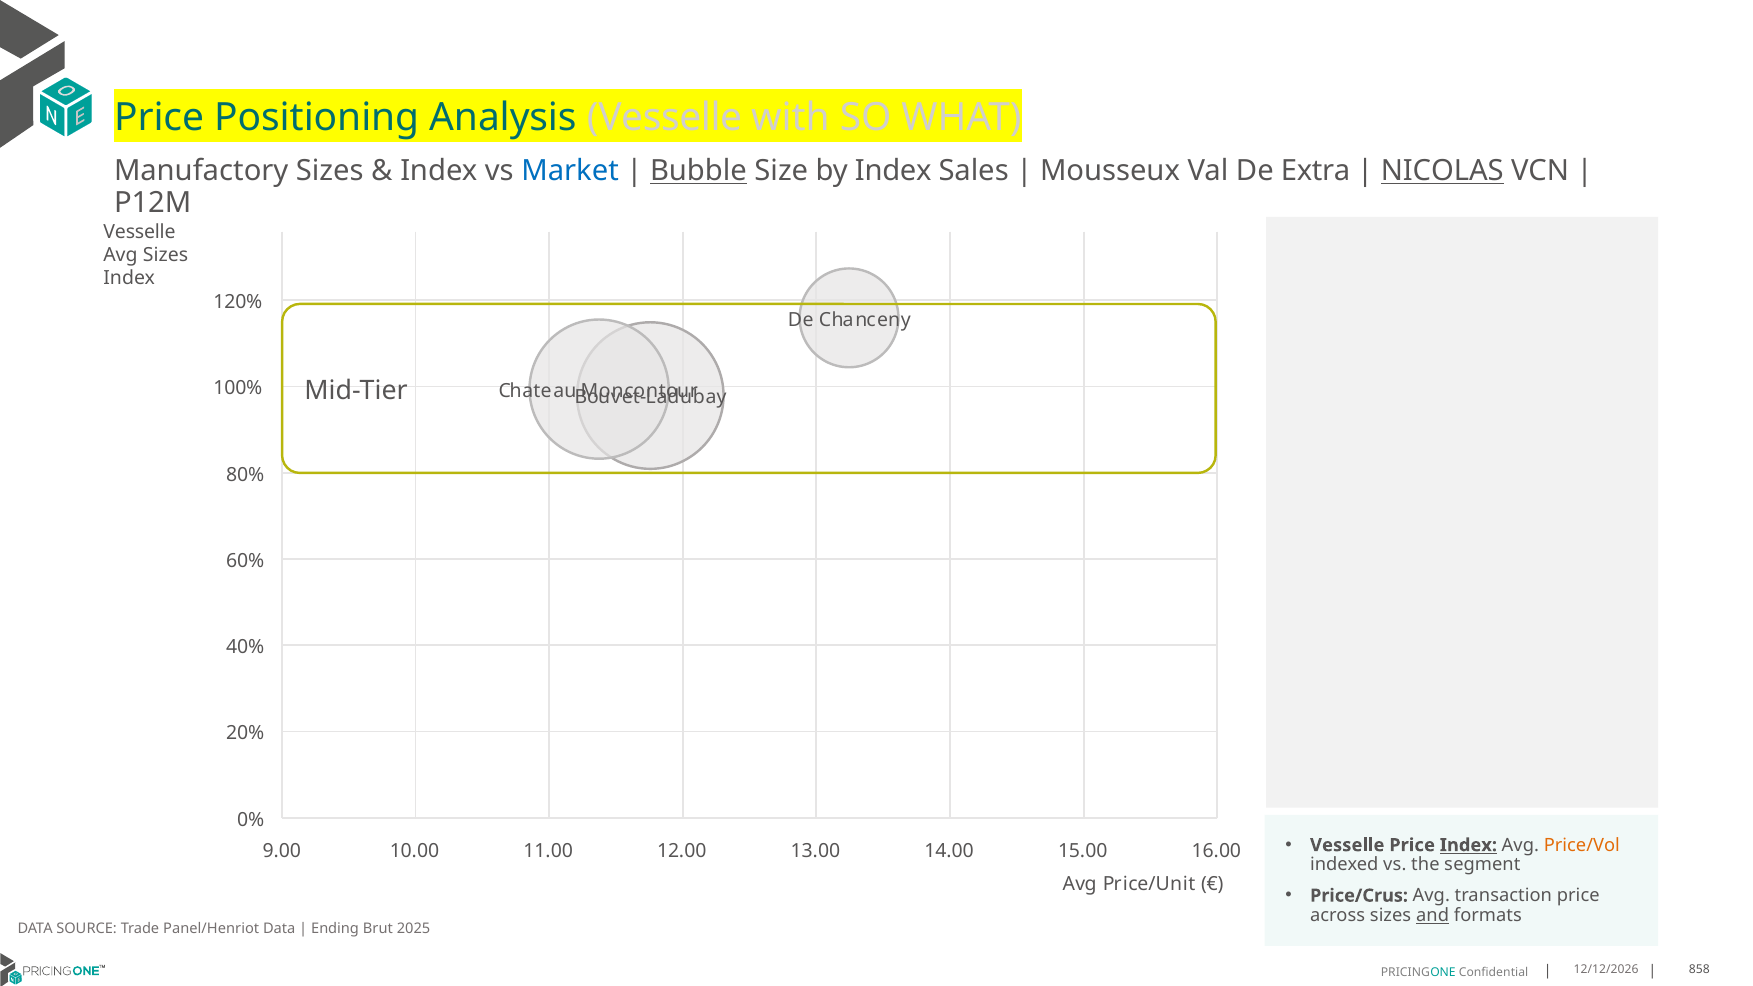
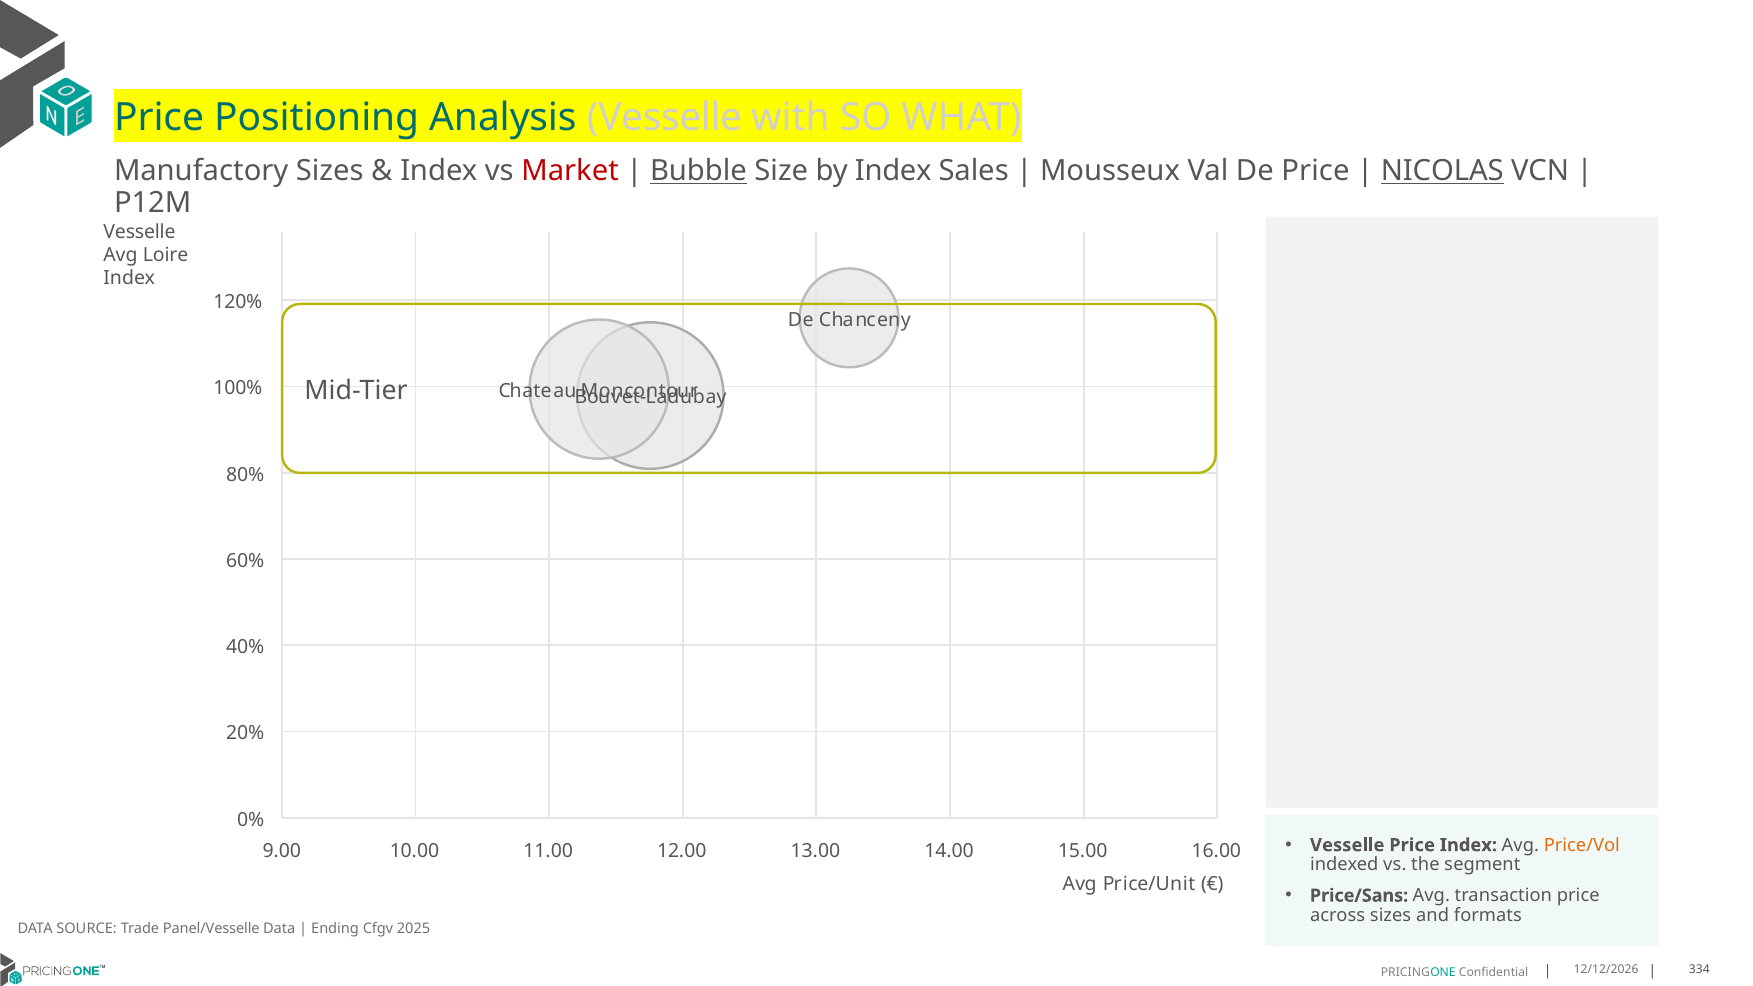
Market colour: blue -> red
De Extra: Extra -> Price
Avg Sizes: Sizes -> Loire
Index at (1468, 845) underline: present -> none
Price/Crus: Price/Crus -> Price/Sans
and underline: present -> none
Panel/Henriot: Panel/Henriot -> Panel/Vesselle
Brut: Brut -> Cfgv
858: 858 -> 334
